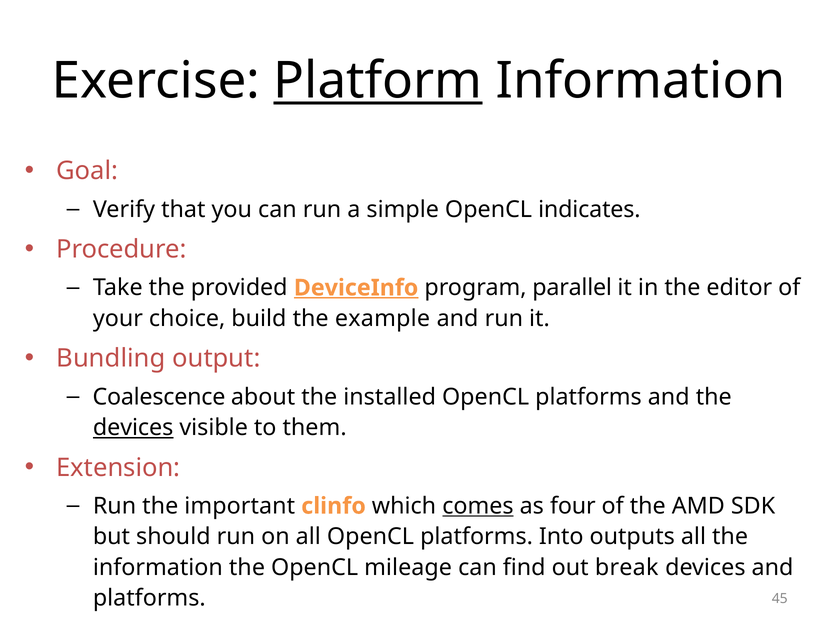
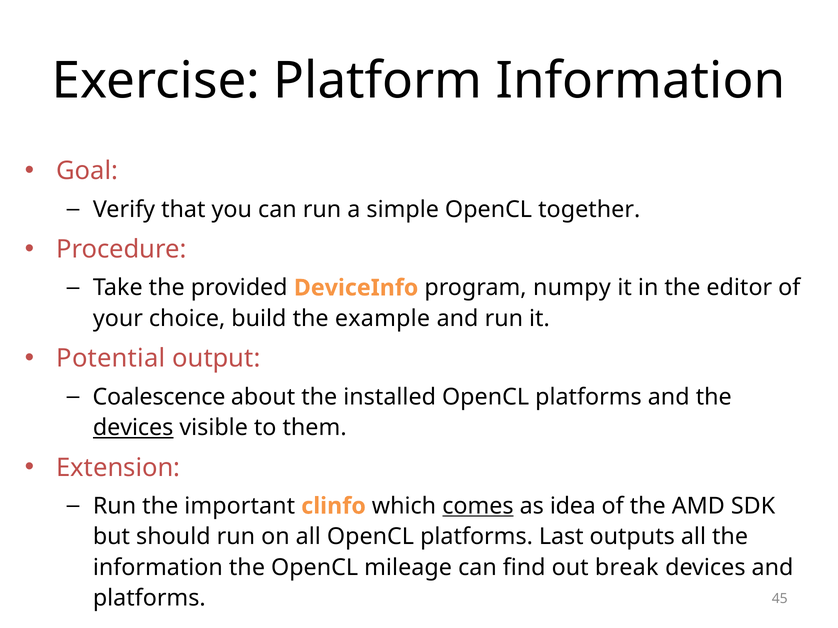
Platform underline: present -> none
indicates: indicates -> together
DeviceInfo underline: present -> none
parallel: parallel -> numpy
Bundling: Bundling -> Potential
four: four -> idea
Into: Into -> Last
